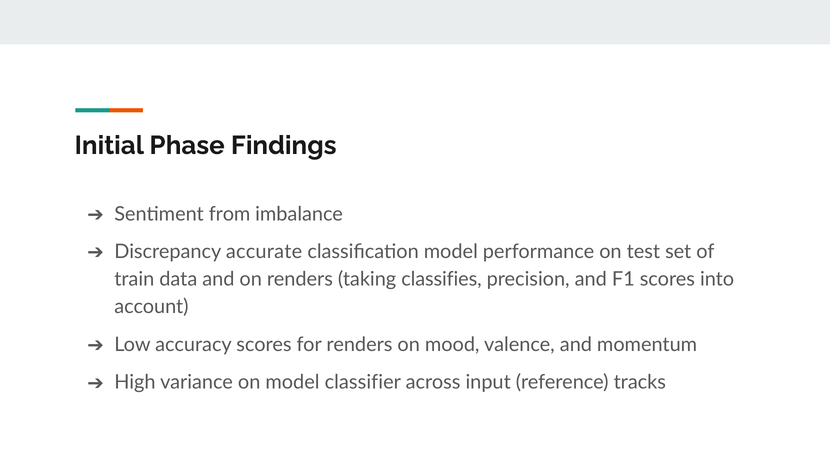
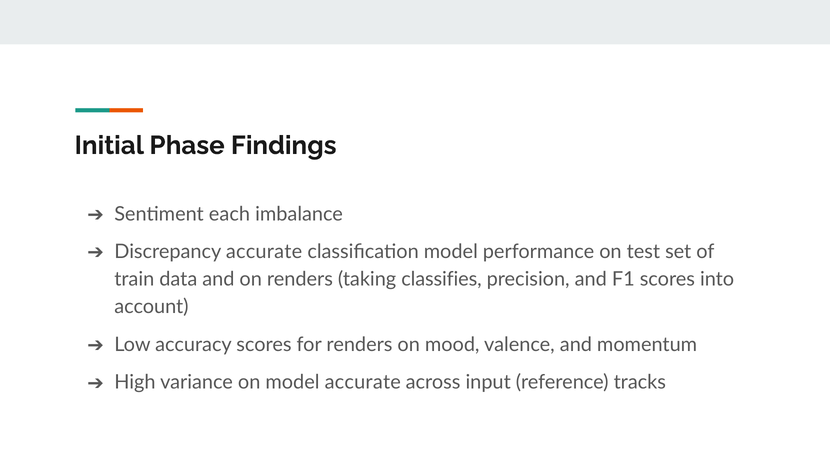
from: from -> each
model classifier: classifier -> accurate
